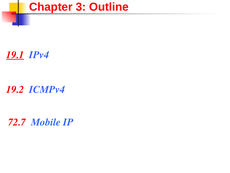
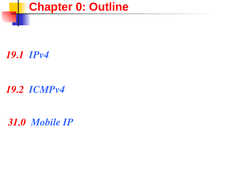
3: 3 -> 0
19.1 underline: present -> none
72.7: 72.7 -> 31.0
